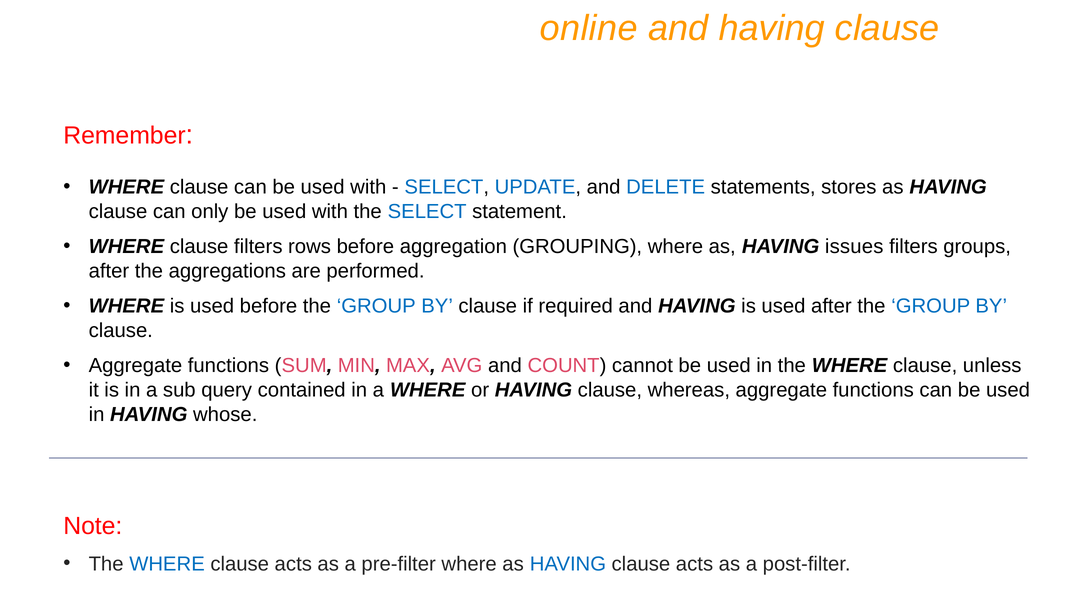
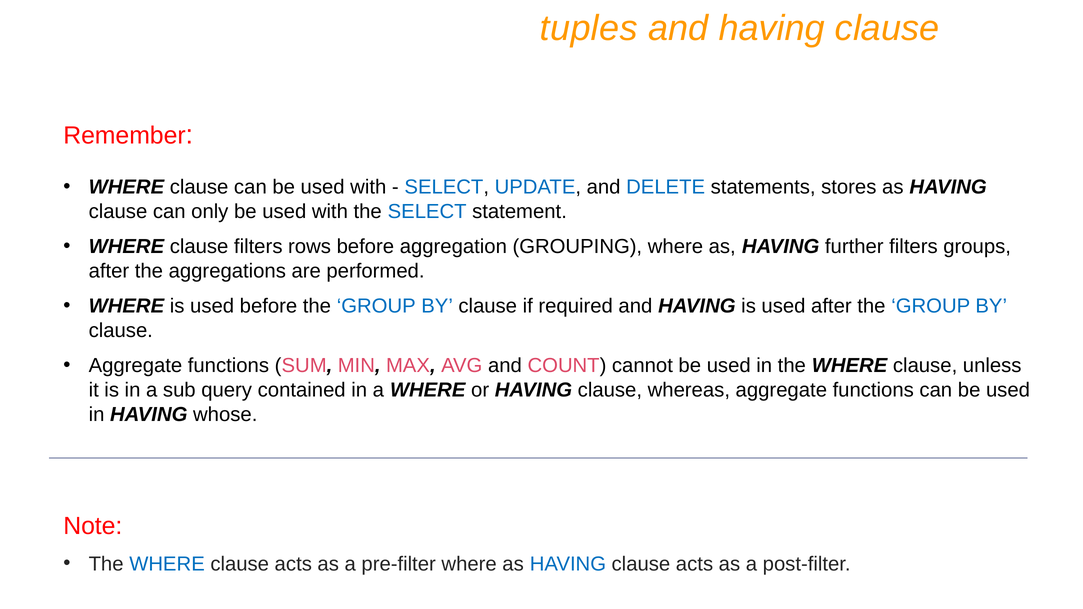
online: online -> tuples
issues: issues -> further
